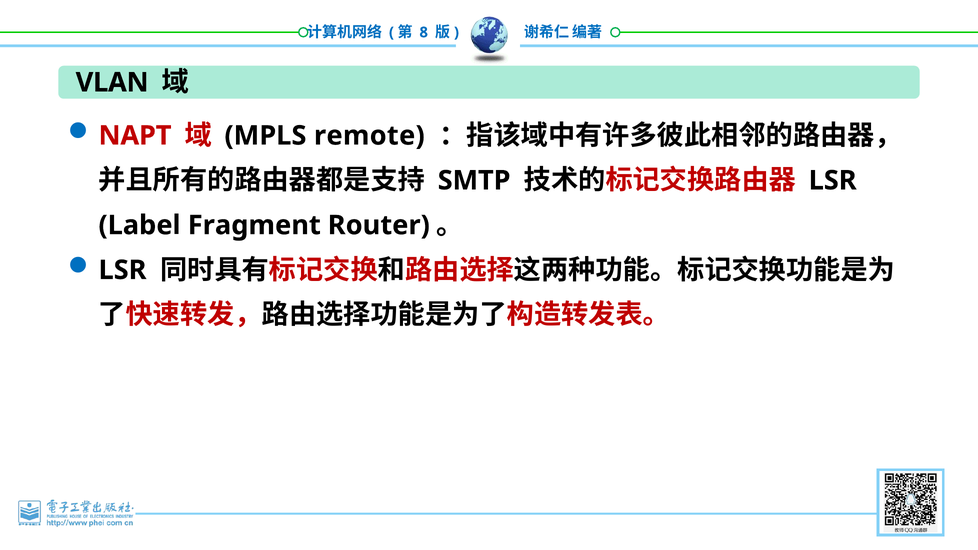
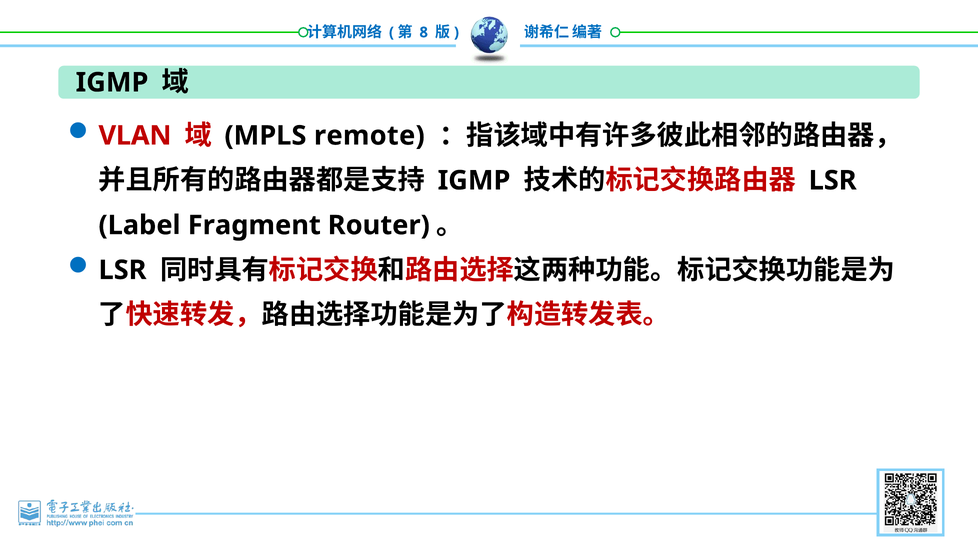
VLAN at (112, 83): VLAN -> IGMP
NAPT: NAPT -> VLAN
SMTP at (474, 181): SMTP -> IGMP
